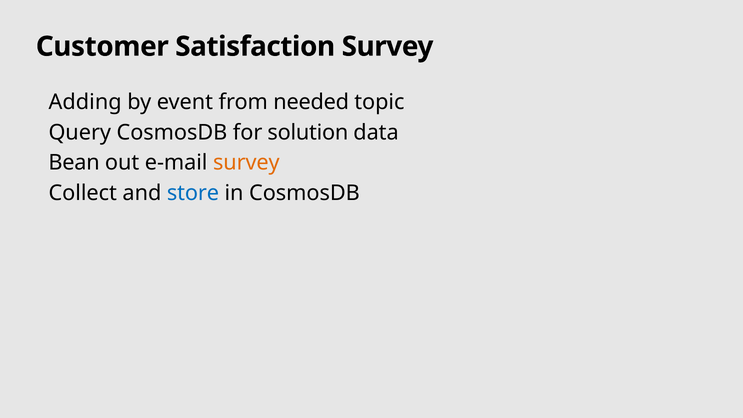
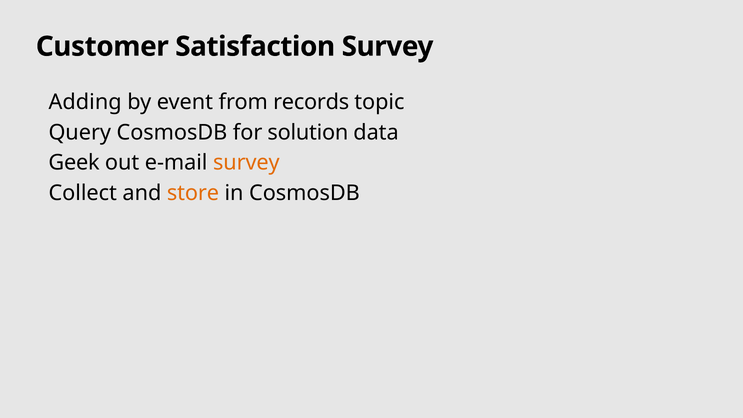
needed: needed -> records
Bean: Bean -> Geek
store colour: blue -> orange
